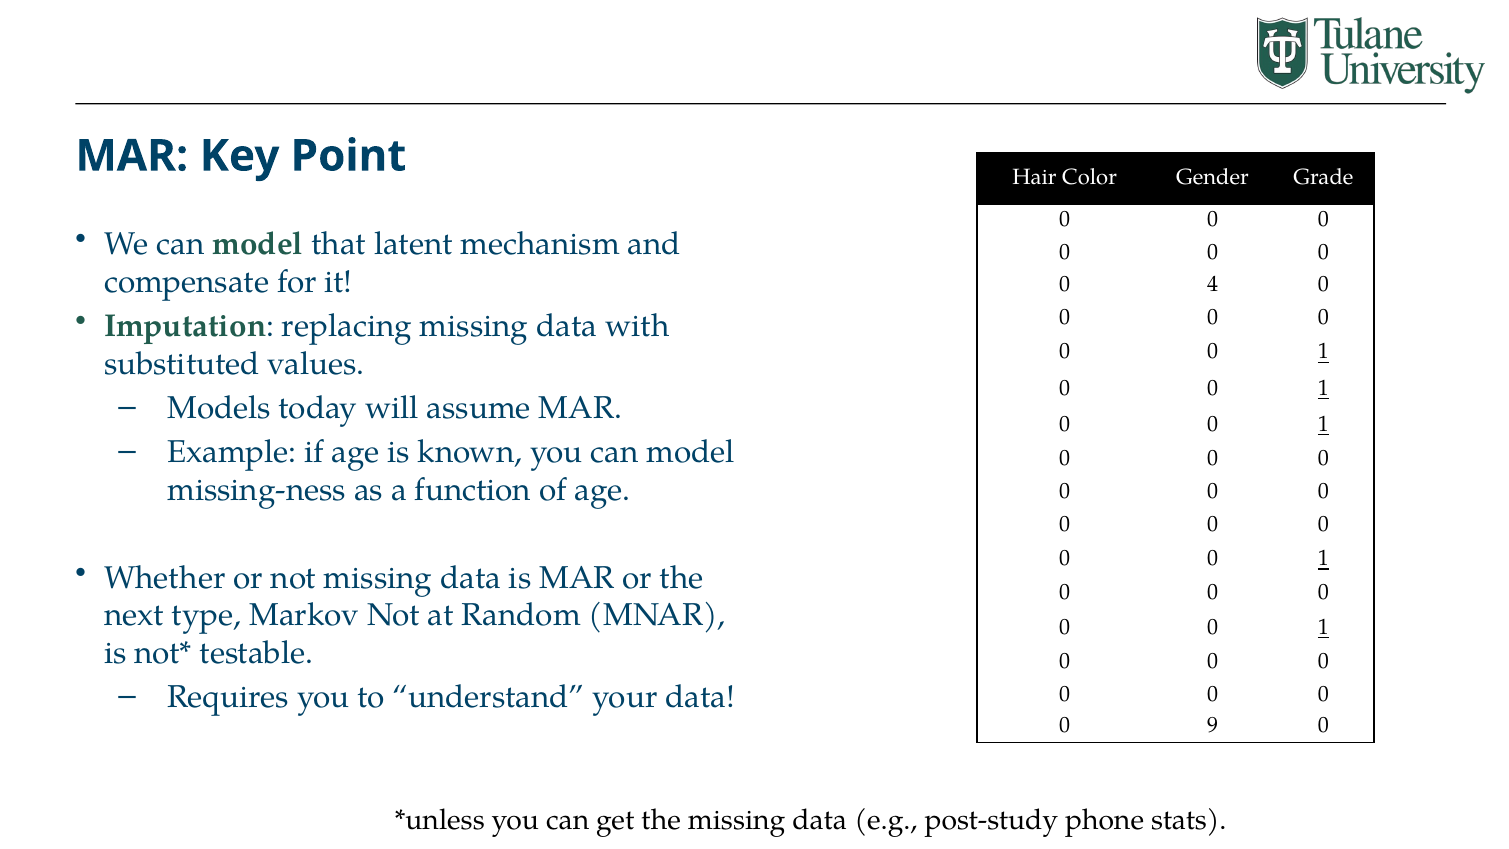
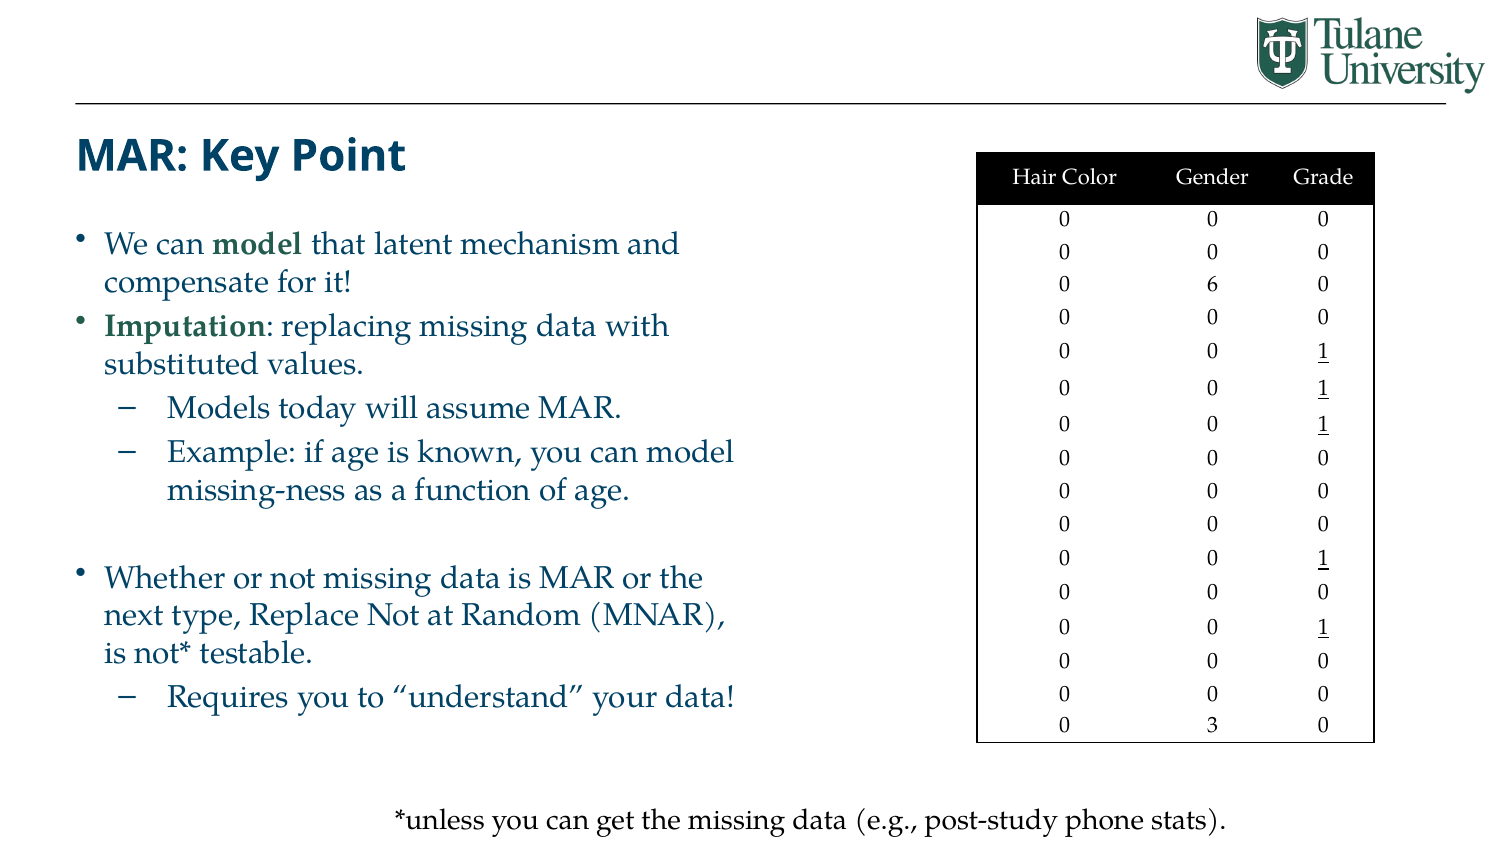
4: 4 -> 6
Markov: Markov -> Replace
9: 9 -> 3
